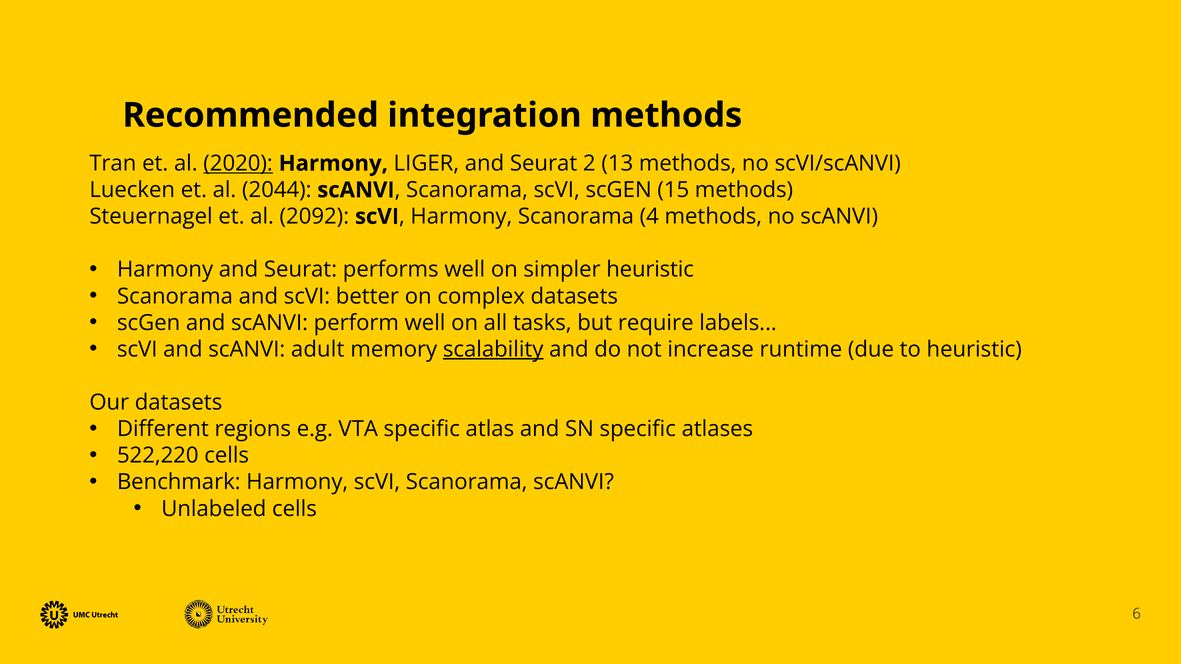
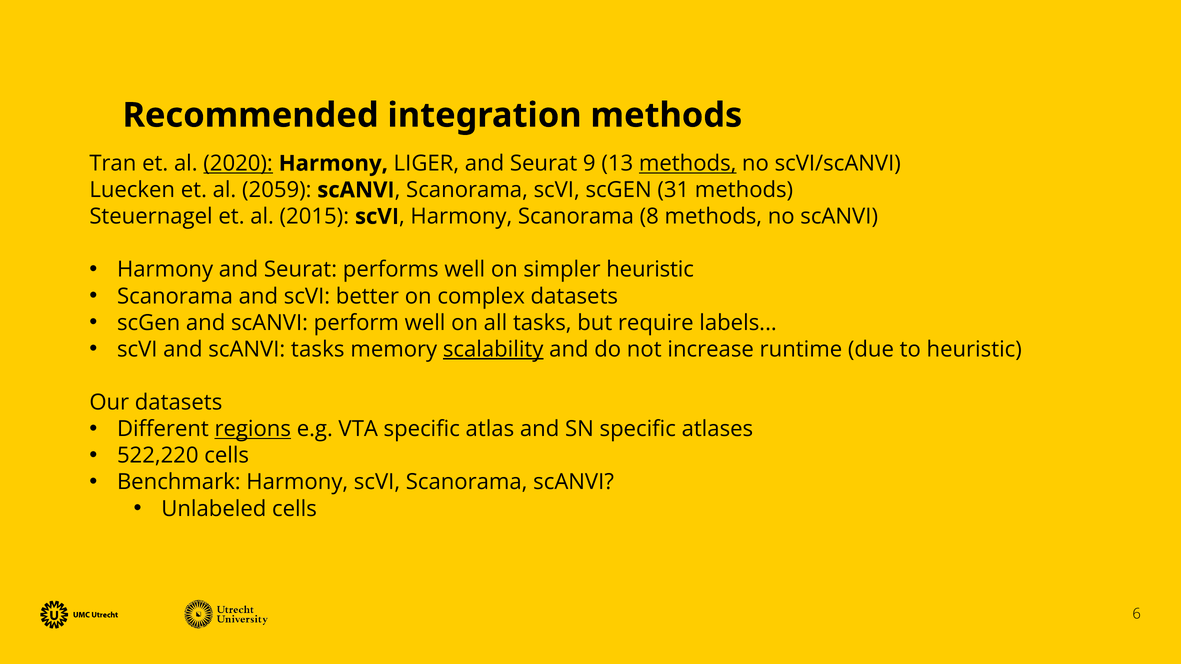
2: 2 -> 9
methods at (688, 163) underline: none -> present
2044: 2044 -> 2059
15: 15 -> 31
2092: 2092 -> 2015
4: 4 -> 8
scANVI adult: adult -> tasks
regions underline: none -> present
